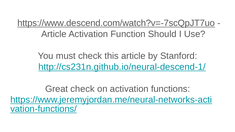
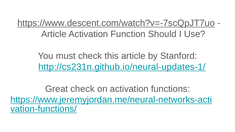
https://www.descend.com/watch?v=-7scQpJT7uo: https://www.descend.com/watch?v=-7scQpJT7uo -> https://www.descent.com/watch?v=-7scQpJT7uo
http://cs231n.github.io/neural-descend-1/: http://cs231n.github.io/neural-descend-1/ -> http://cs231n.github.io/neural-updates-1/
